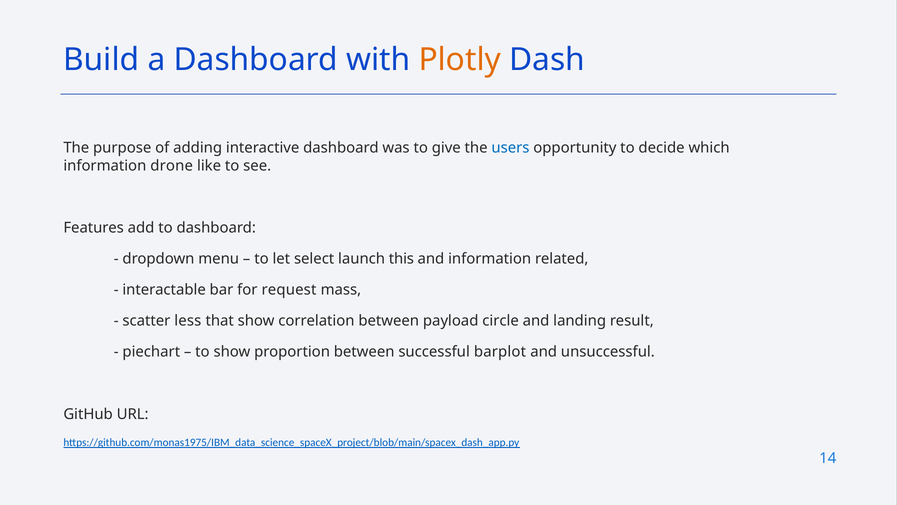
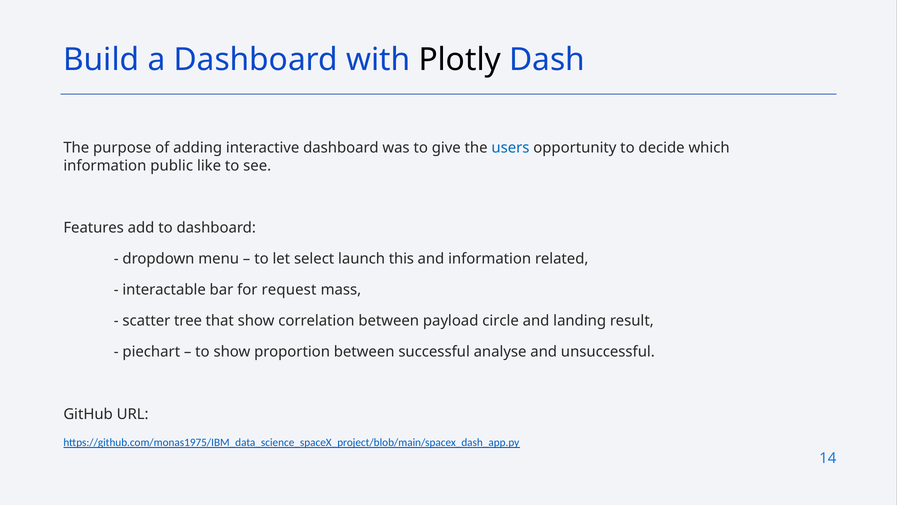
Plotly colour: orange -> black
drone: drone -> public
less: less -> tree
barplot: barplot -> analyse
